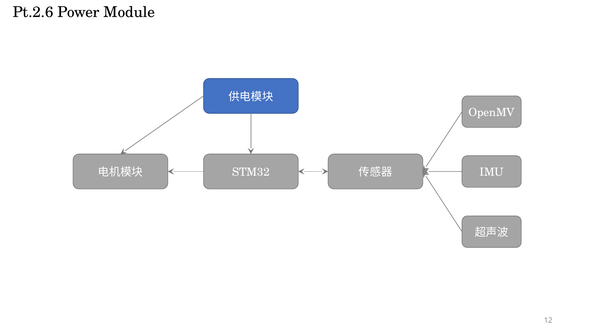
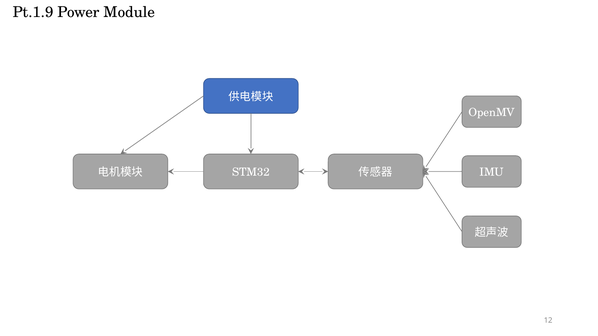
Pt.2.6: Pt.2.6 -> Pt.1.9
